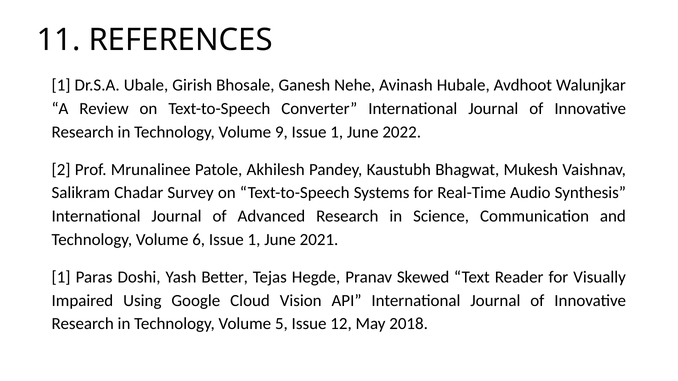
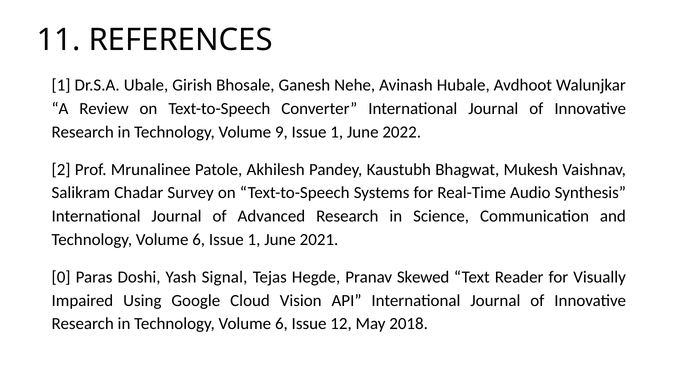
1 at (61, 277): 1 -> 0
Better: Better -> Signal
in Technology Volume 5: 5 -> 6
